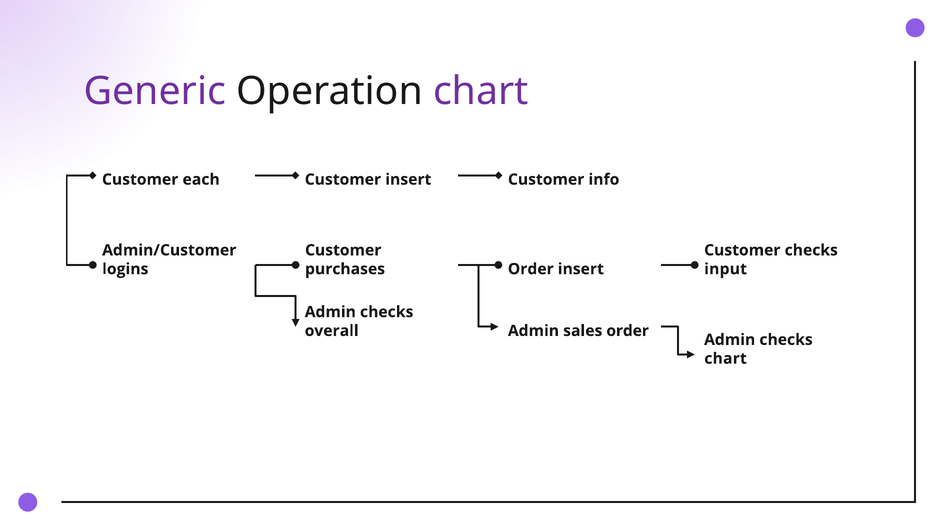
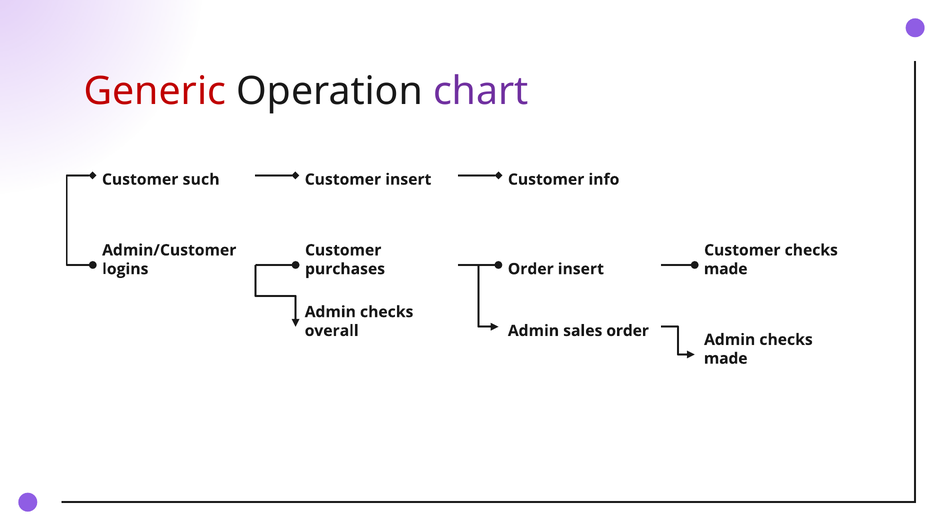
Generic colour: purple -> red
each: each -> such
input at (726, 269): input -> made
chart at (726, 359): chart -> made
